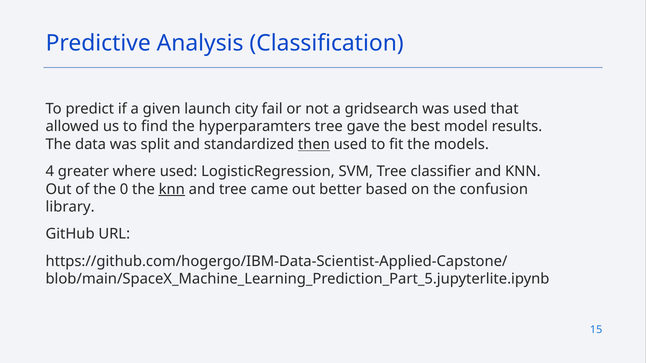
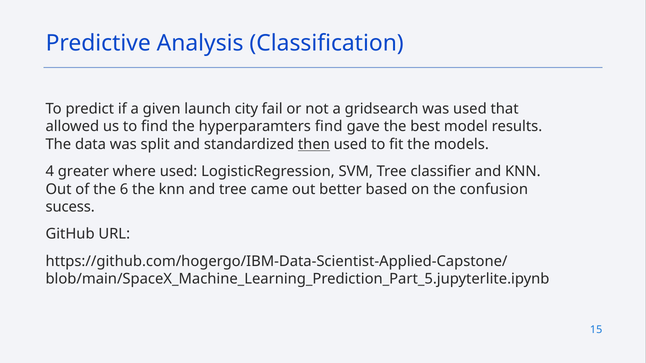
hyperparamters tree: tree -> find
0: 0 -> 6
knn at (172, 189) underline: present -> none
library: library -> sucess
